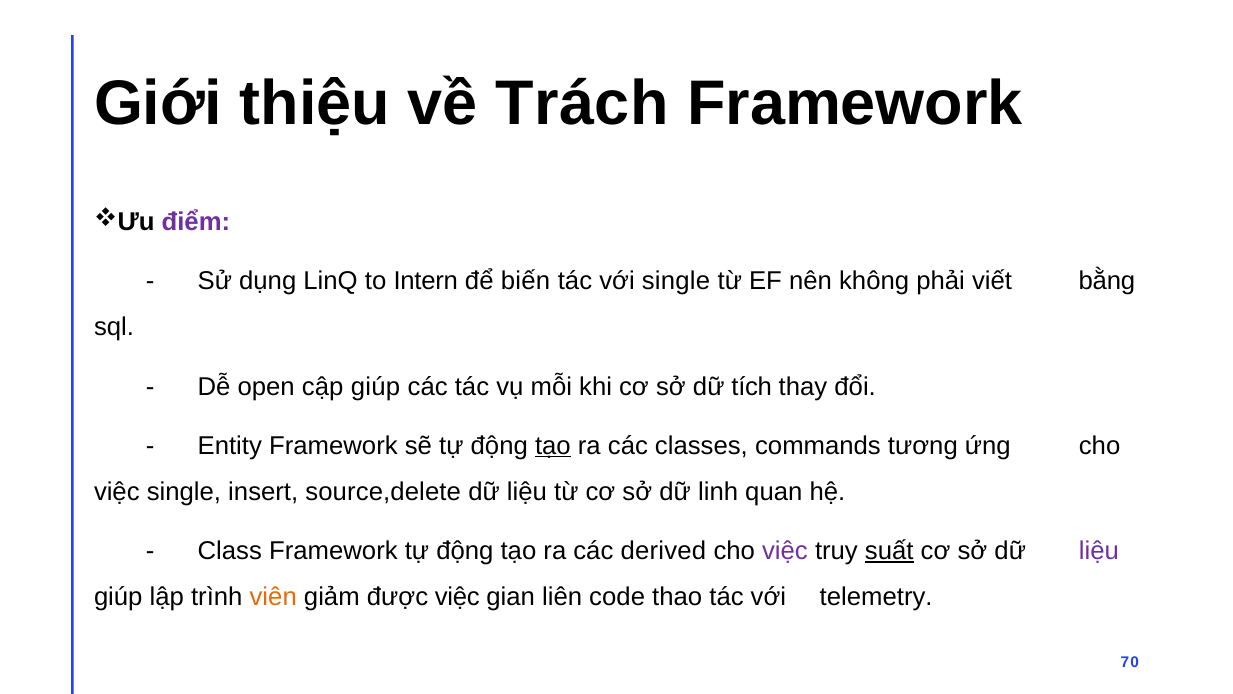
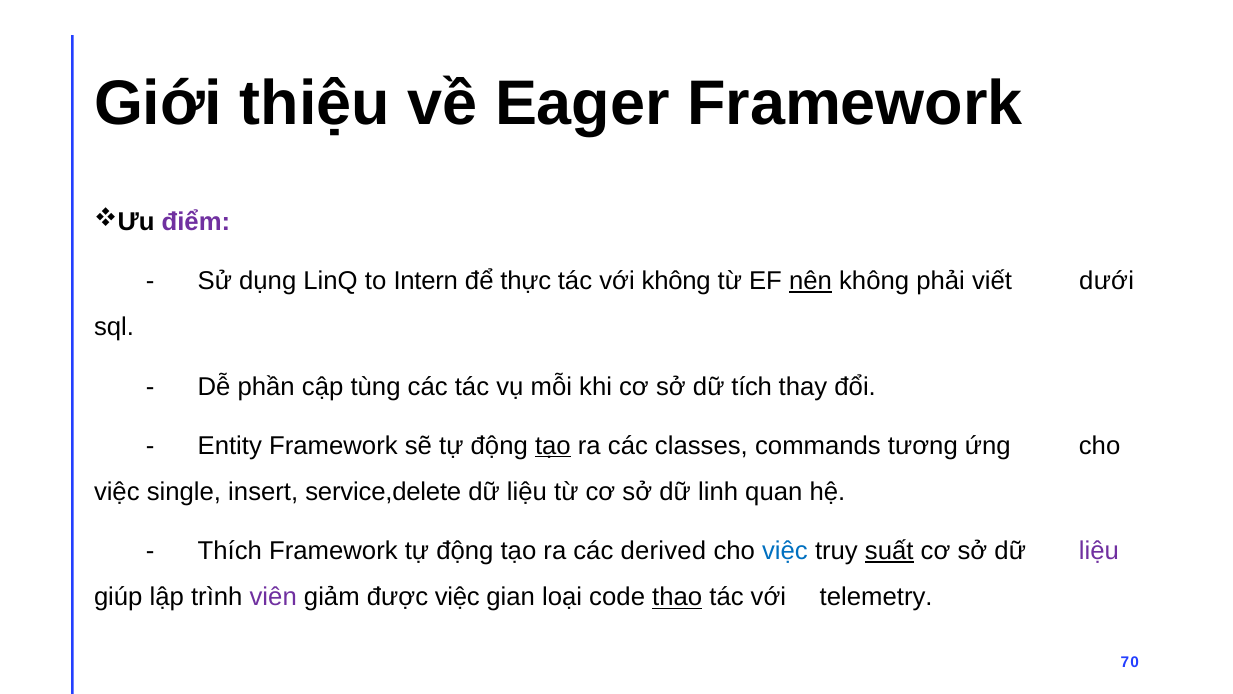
Trách: Trách -> Eager
biến: biến -> thực
với single: single -> không
nên underline: none -> present
bằng: bằng -> dưới
open: open -> phần
cập giúp: giúp -> tùng
source,delete: source,delete -> service,delete
Class: Class -> Thích
việc at (785, 551) colour: purple -> blue
viên colour: orange -> purple
liên: liên -> loại
thao underline: none -> present
